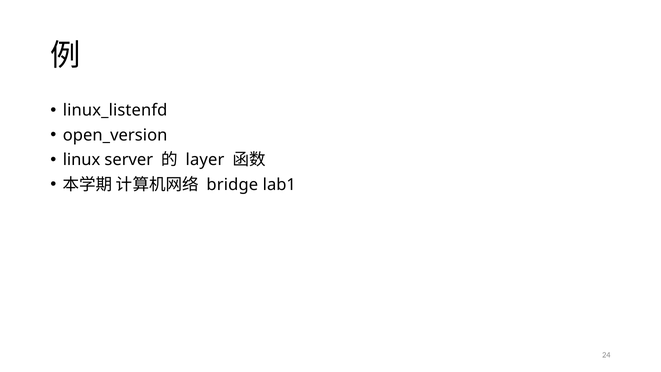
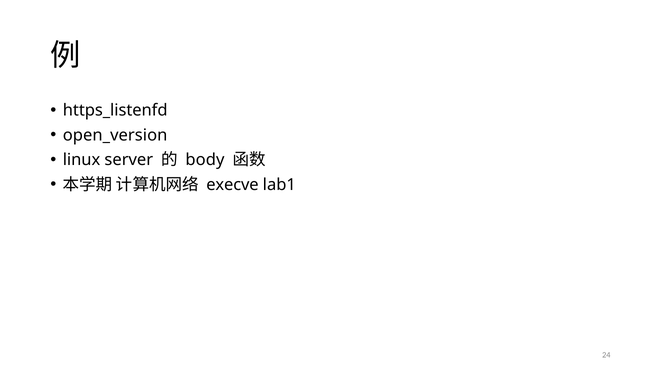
linux_listenfd: linux_listenfd -> https_listenfd
layer: layer -> body
bridge: bridge -> execve
